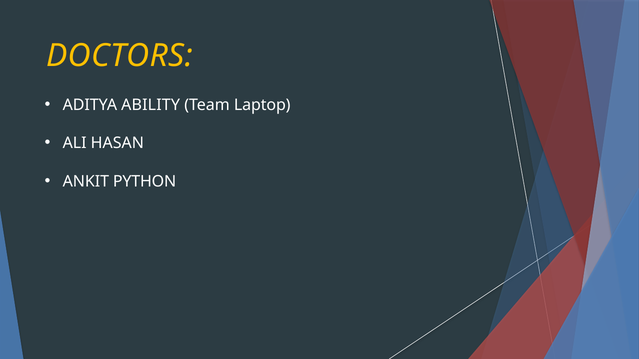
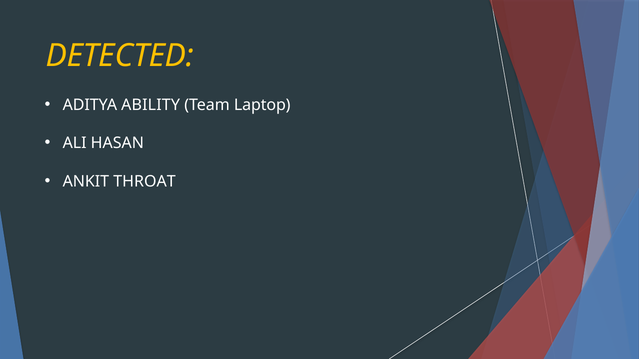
DOCTORS: DOCTORS -> DETECTED
PYTHON: PYTHON -> THROAT
